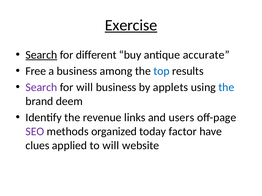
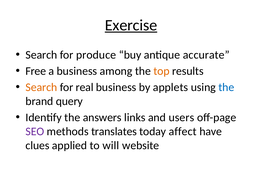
Search at (41, 55) underline: present -> none
different: different -> produce
top colour: blue -> orange
Search at (41, 88) colour: purple -> orange
for will: will -> real
deem: deem -> query
revenue: revenue -> answers
organized: organized -> translates
factor: factor -> affect
